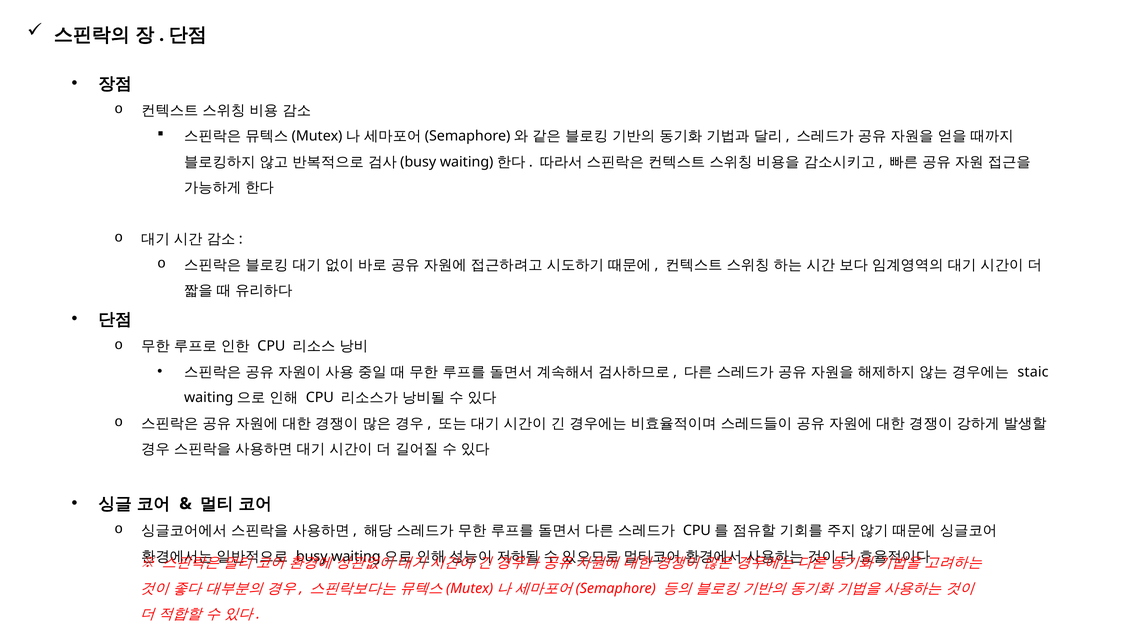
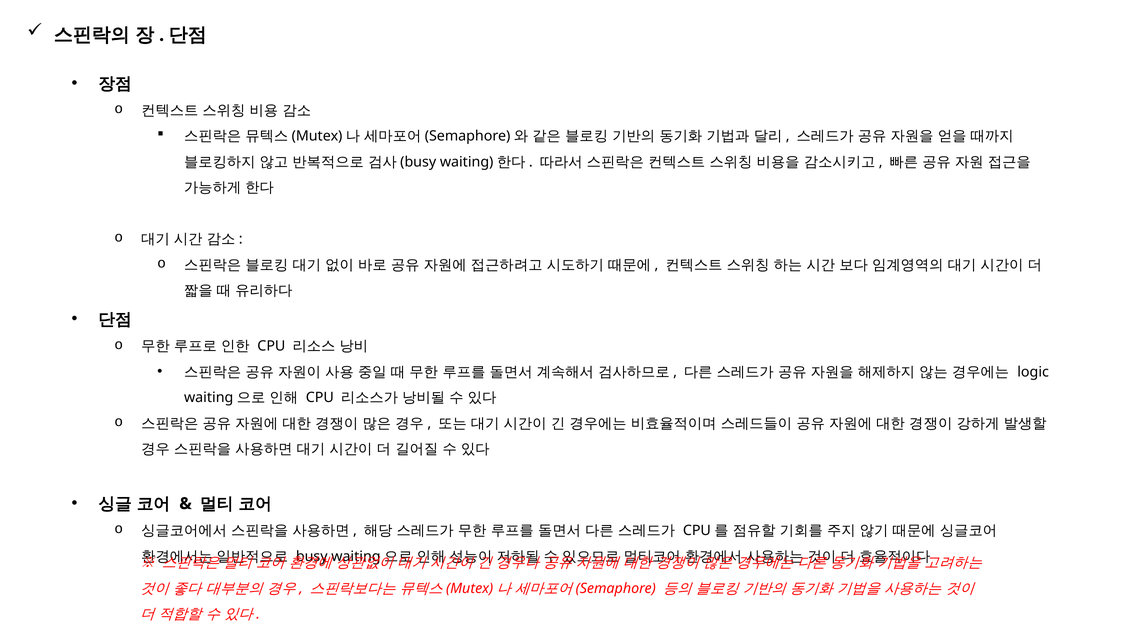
staic: staic -> logic
